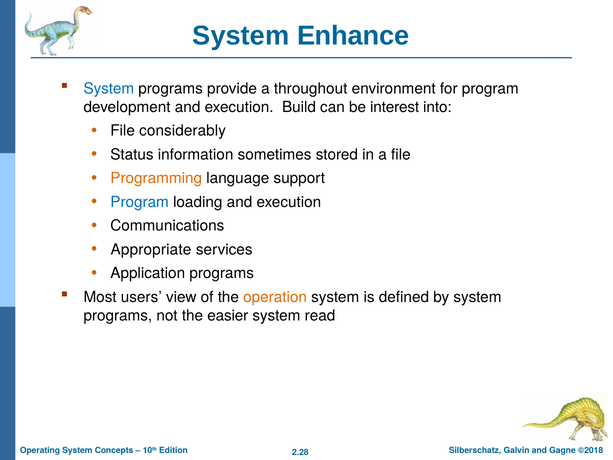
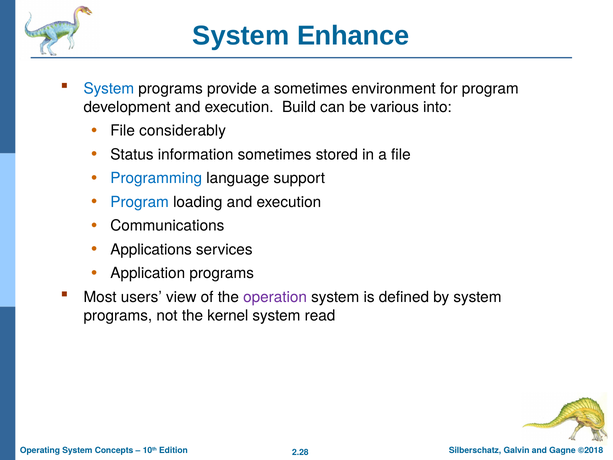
a throughout: throughout -> sometimes
interest: interest -> various
Programming colour: orange -> blue
Appropriate: Appropriate -> Applications
operation colour: orange -> purple
easier: easier -> kernel
